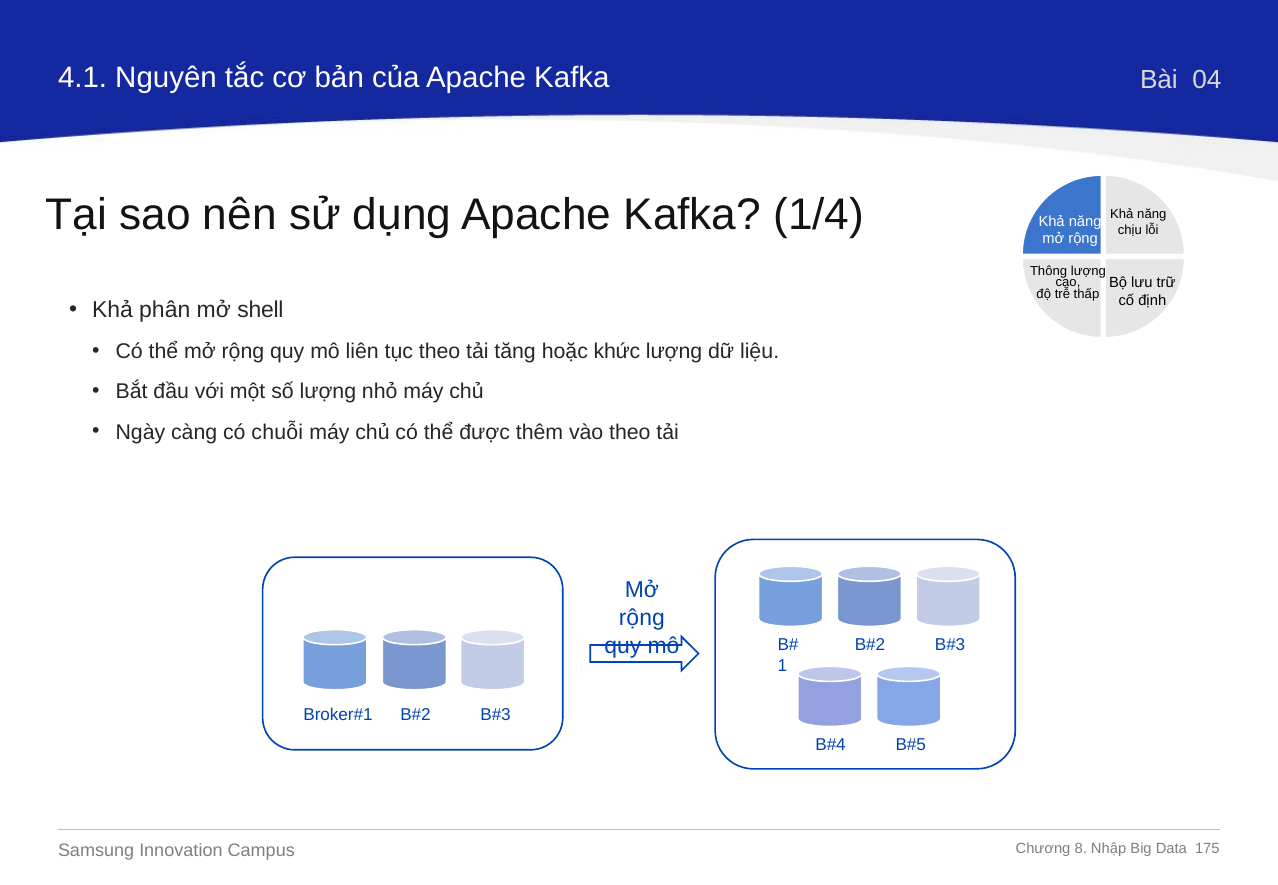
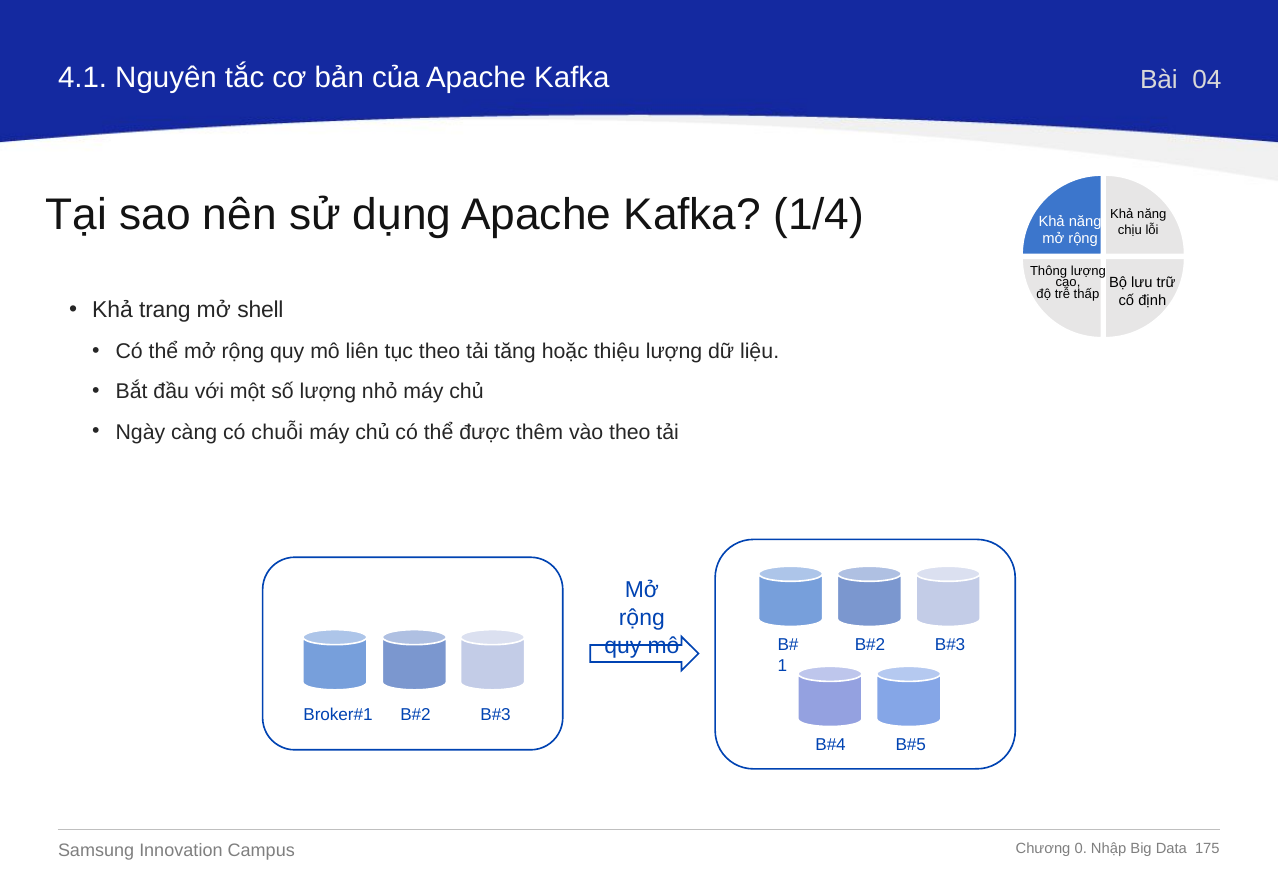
phân: phân -> trang
khức: khức -> thiệu
8: 8 -> 0
